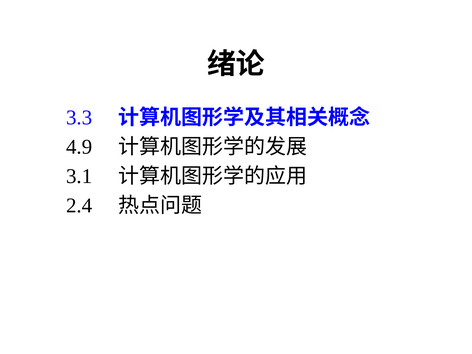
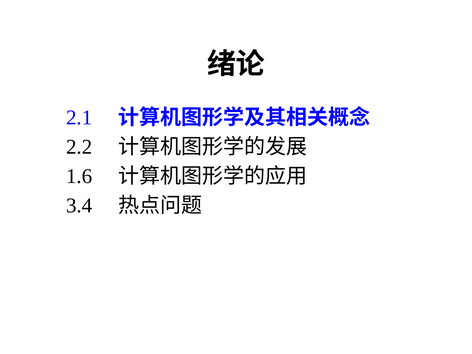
3.3: 3.3 -> 2.1
4.9: 4.9 -> 2.2
3.1: 3.1 -> 1.6
2.4: 2.4 -> 3.4
